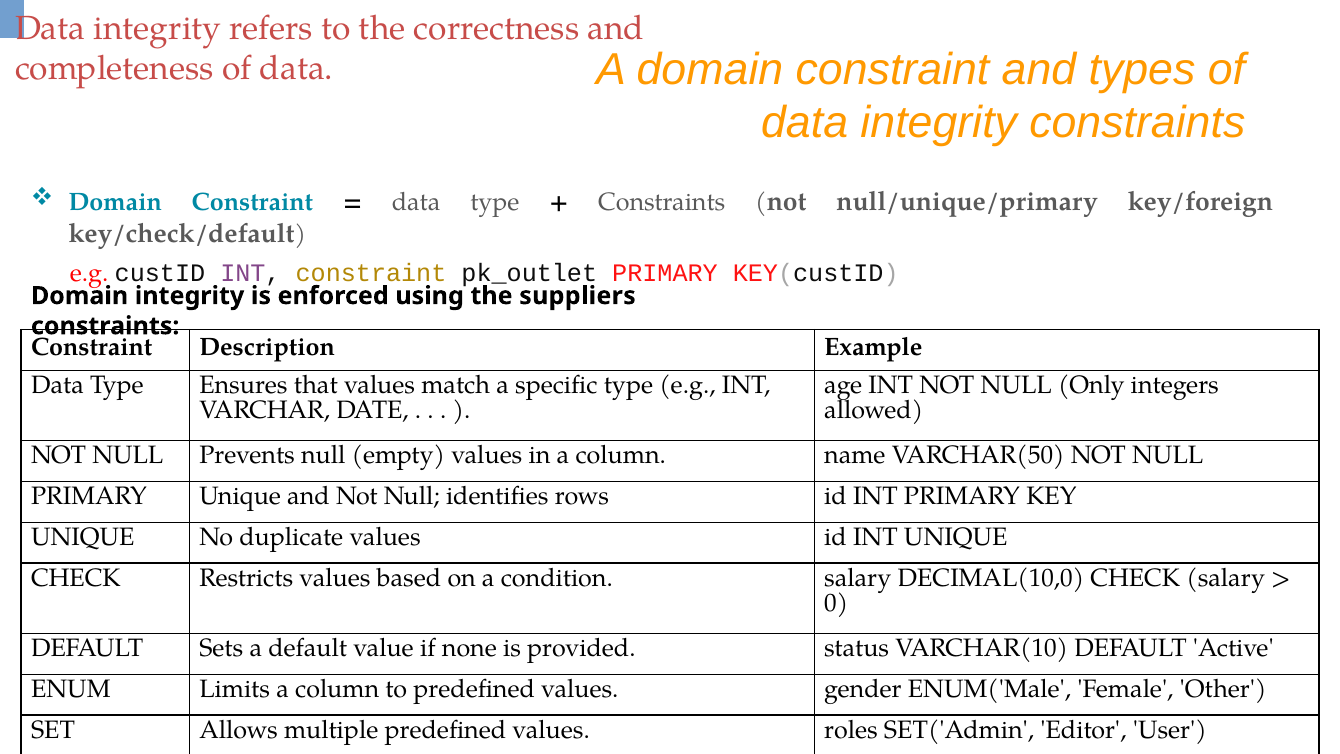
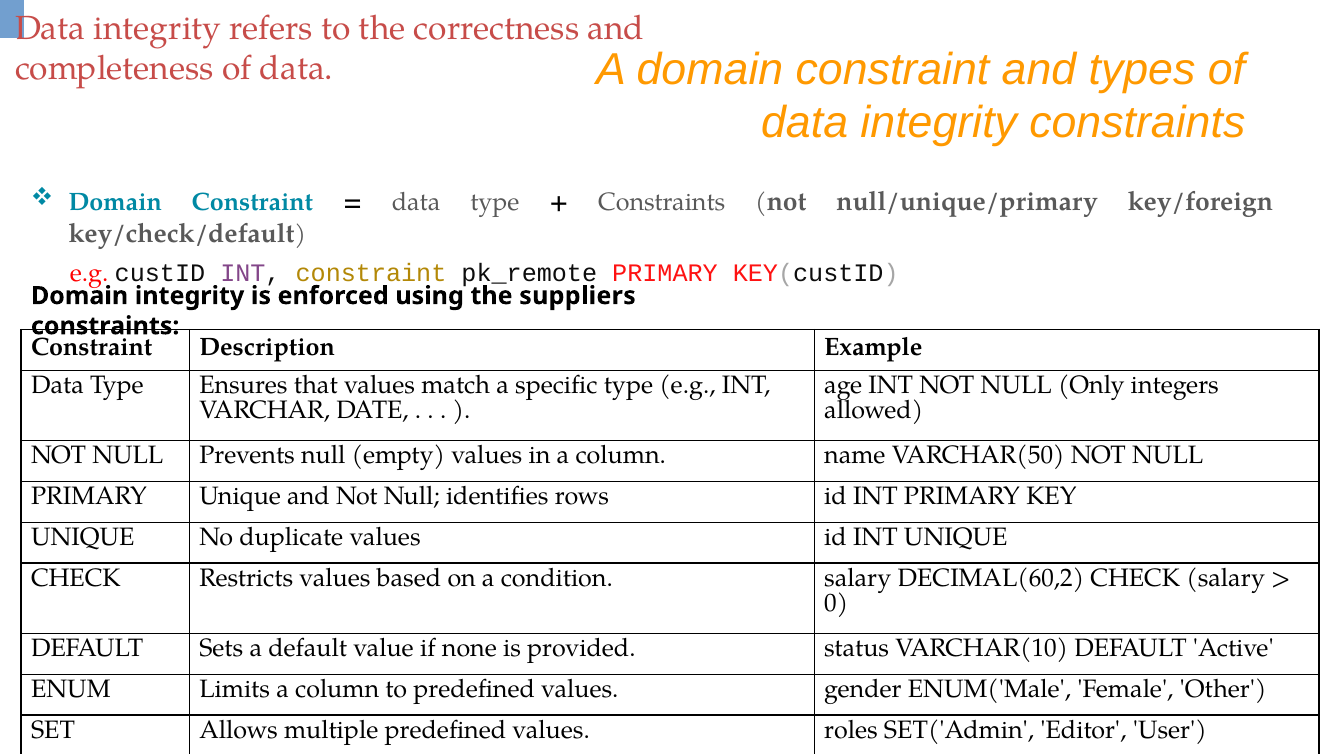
pk_outlet: pk_outlet -> pk_remote
DECIMAL(10,0: DECIMAL(10,0 -> DECIMAL(60,2
